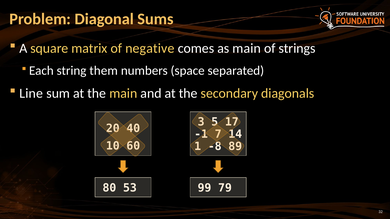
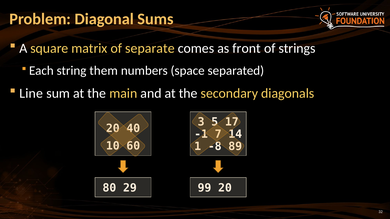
negative: negative -> separate
as main: main -> front
53: 53 -> 29
99 79: 79 -> 20
